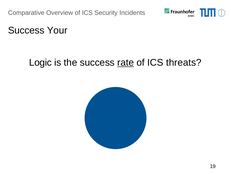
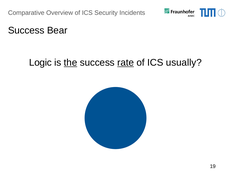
Your: Your -> Bear
the underline: none -> present
threats: threats -> usually
